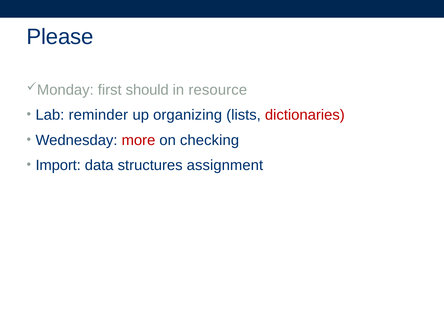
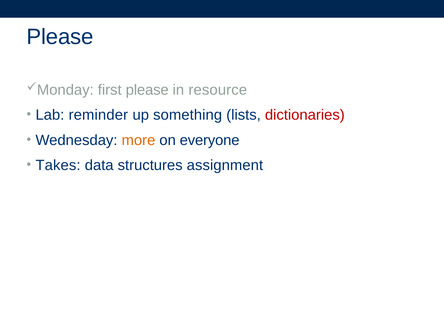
first should: should -> please
organizing: organizing -> something
more colour: red -> orange
checking: checking -> everyone
Import: Import -> Takes
